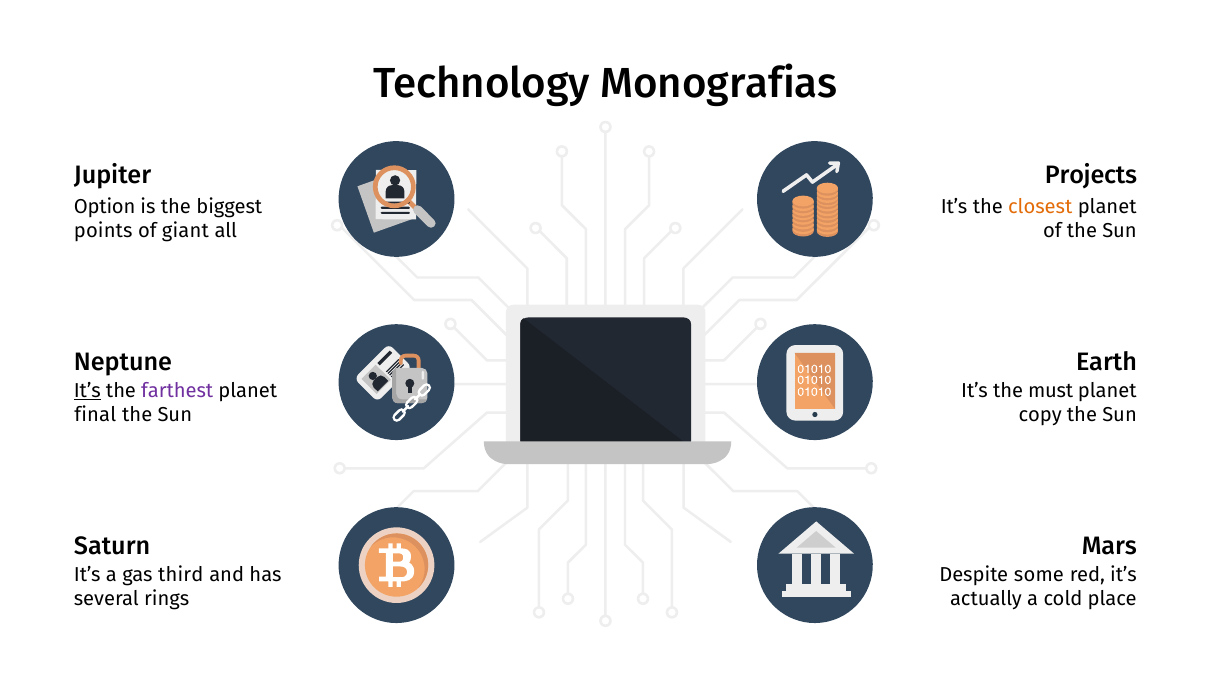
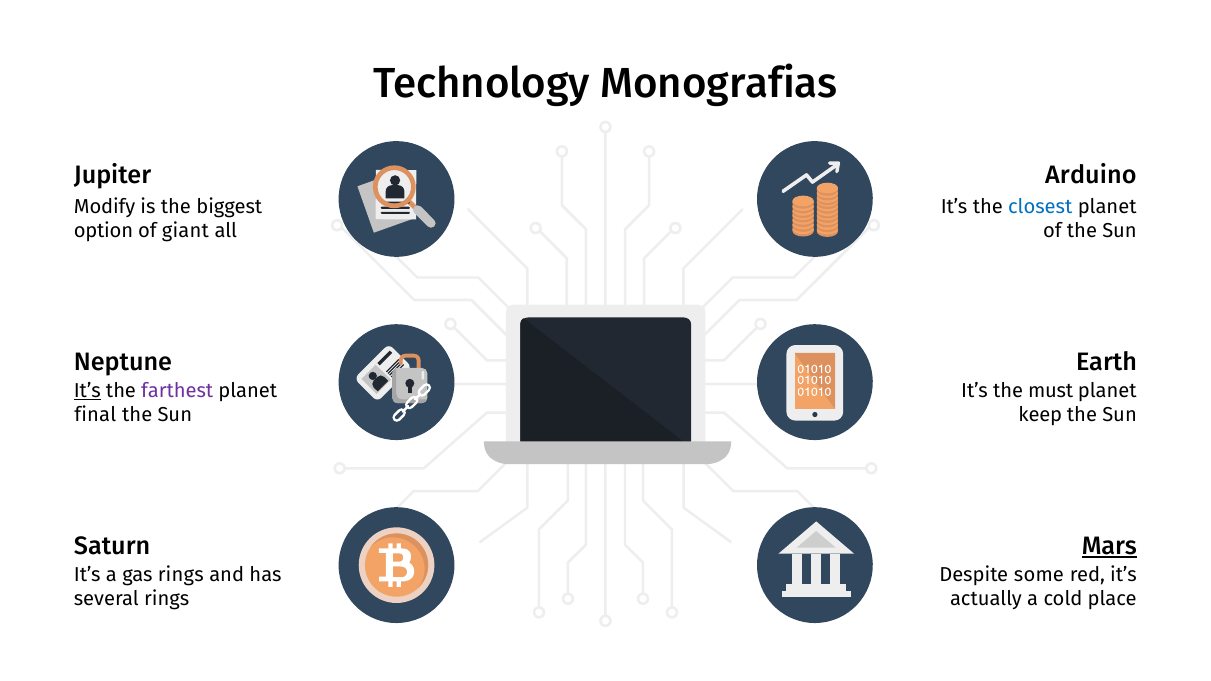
Projects: Projects -> Arduino
Option: Option -> Modify
closest colour: orange -> blue
points: points -> option
copy: copy -> keep
Mars underline: none -> present
gas third: third -> rings
